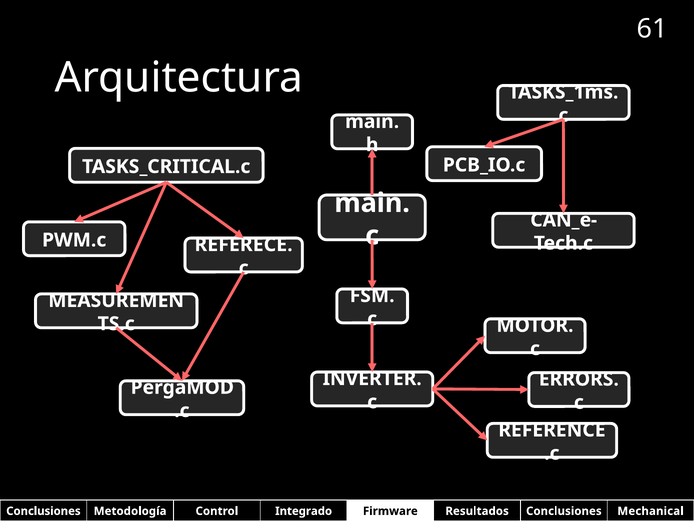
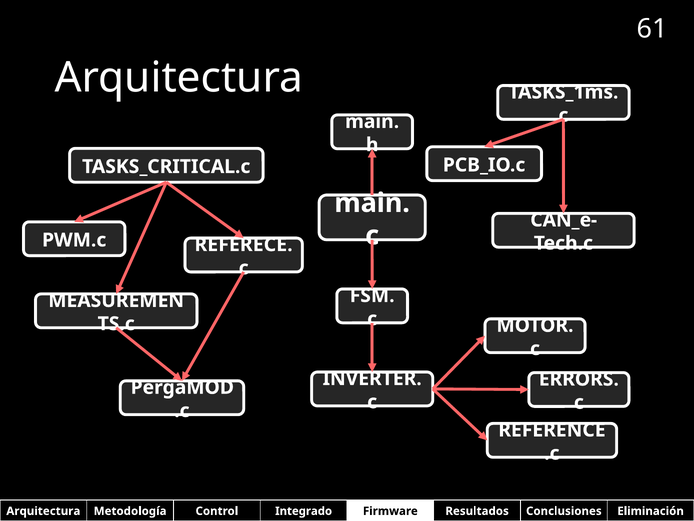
Conclusiones at (43, 511): Conclusiones -> Arquitectura
Mechanical: Mechanical -> Eliminación
